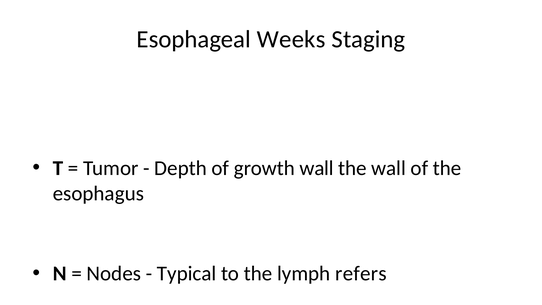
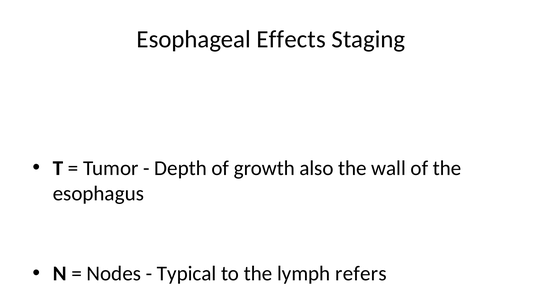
Weeks: Weeks -> Effects
growth wall: wall -> also
